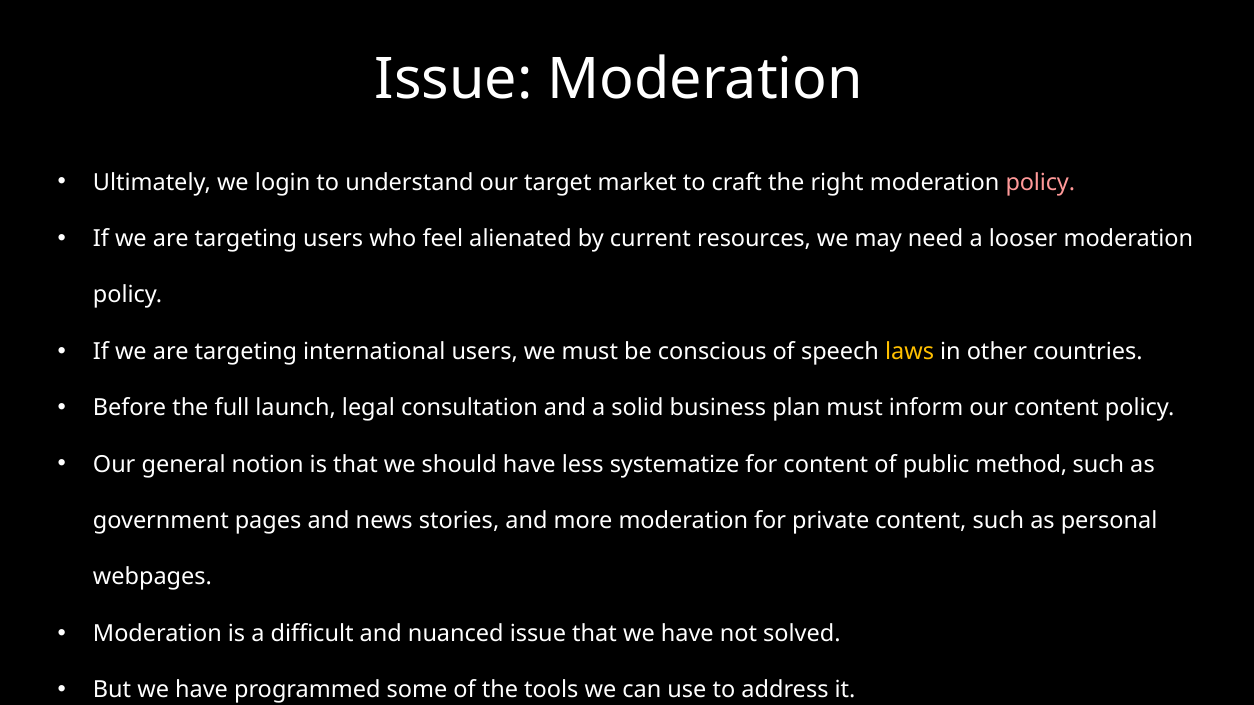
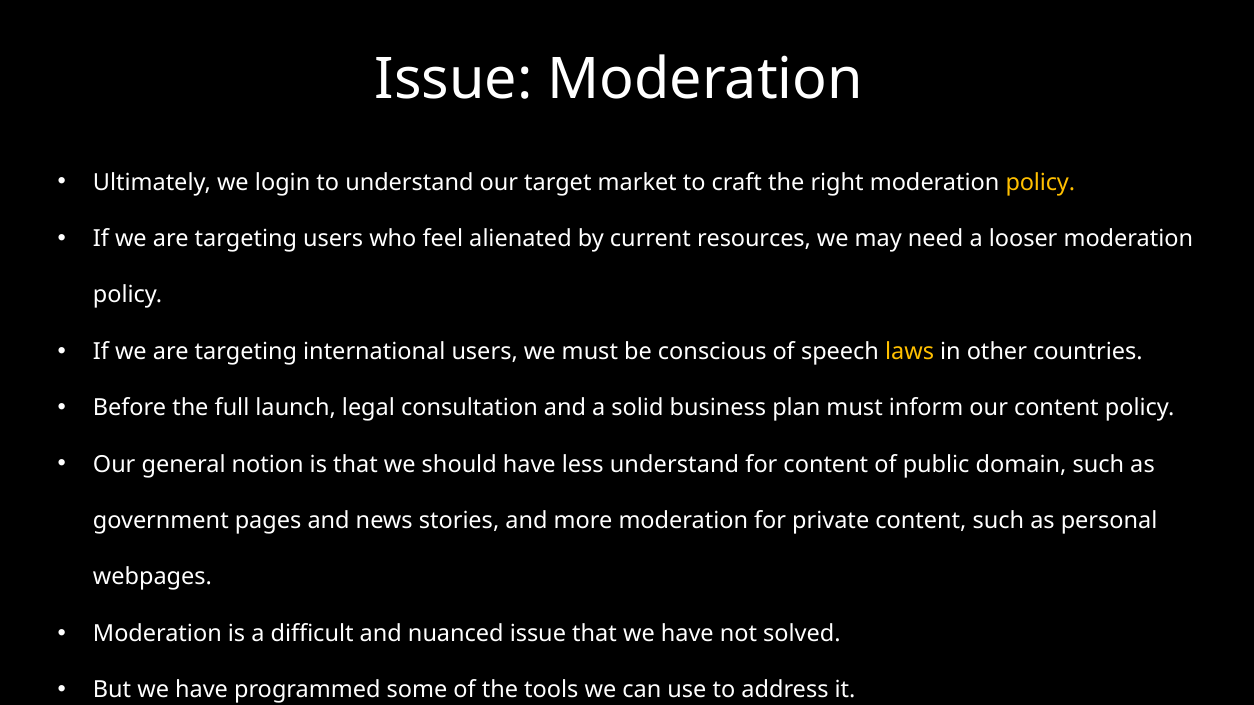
policy at (1040, 183) colour: pink -> yellow
less systematize: systematize -> understand
method: method -> domain
